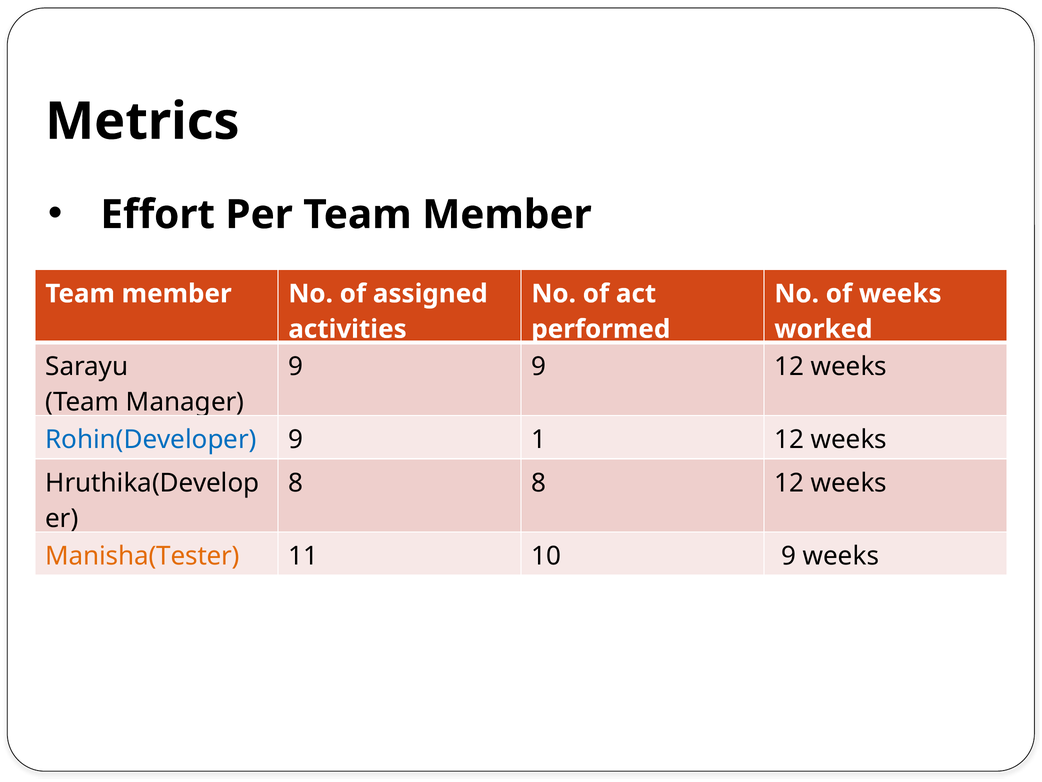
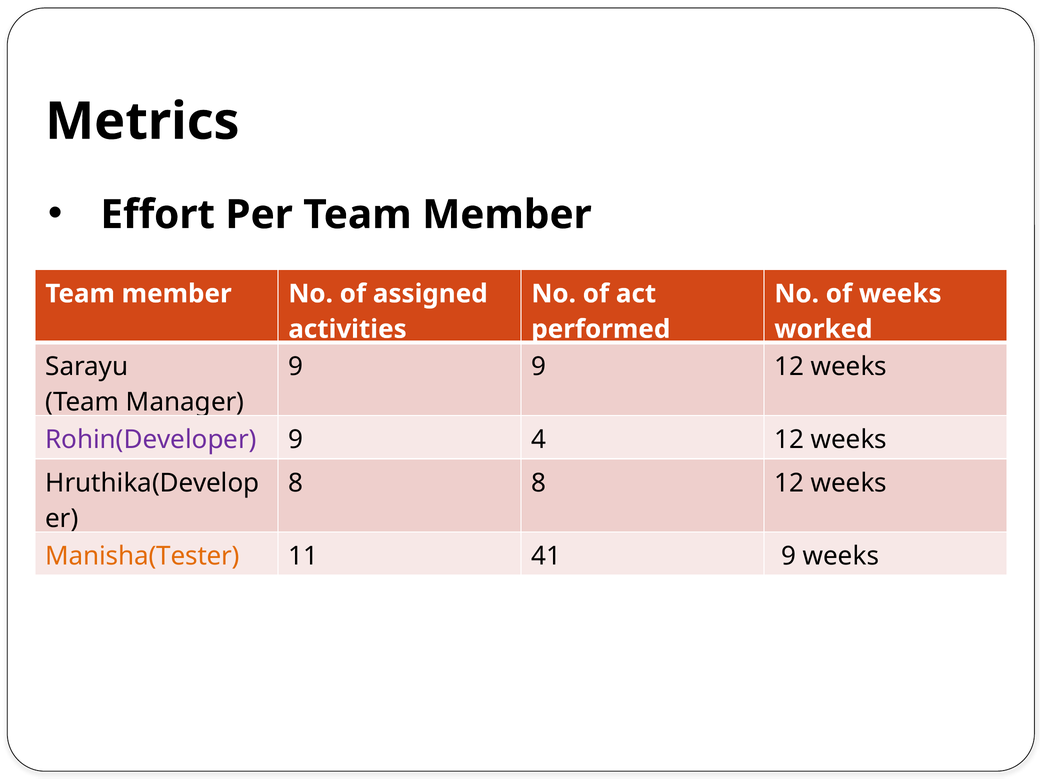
Rohin(Developer colour: blue -> purple
1: 1 -> 4
10: 10 -> 41
